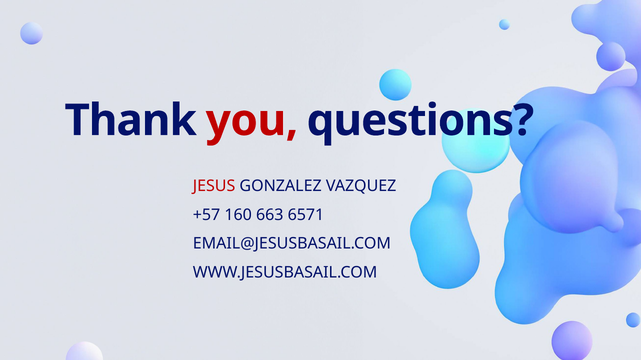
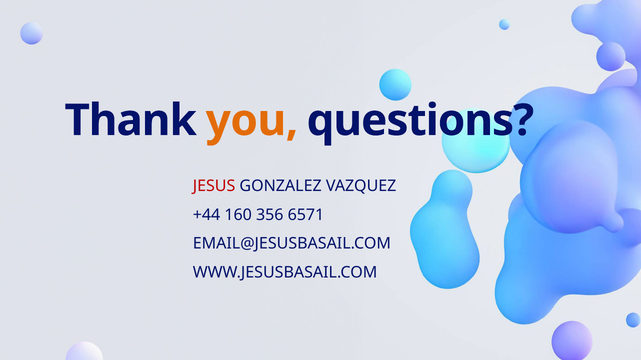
you colour: red -> orange
+57: +57 -> +44
663: 663 -> 356
